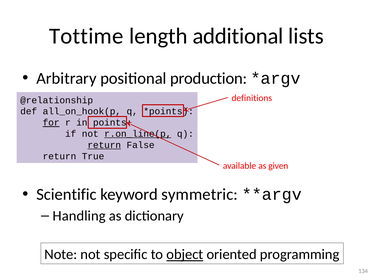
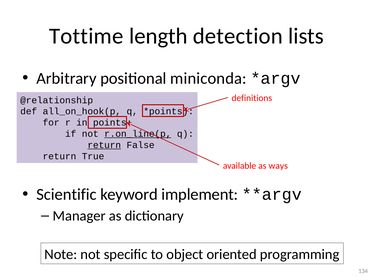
additional: additional -> detection
production: production -> miniconda
for underline: present -> none
given: given -> ways
symmetric: symmetric -> implement
Handling: Handling -> Manager
object underline: present -> none
